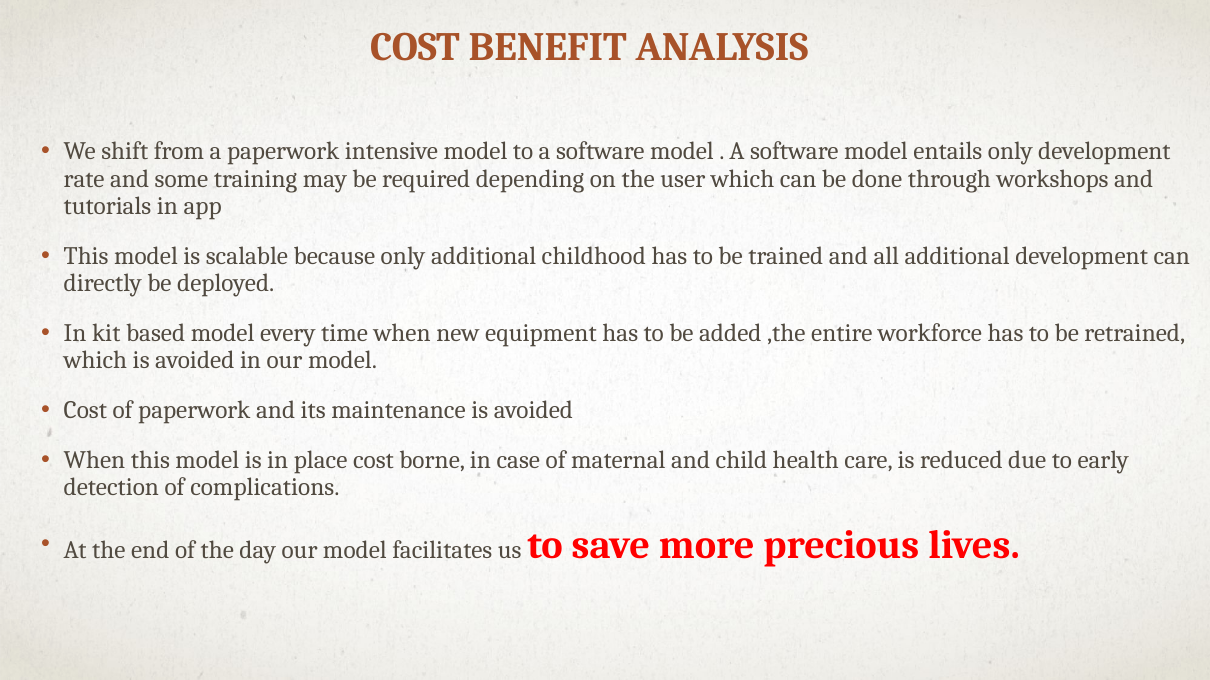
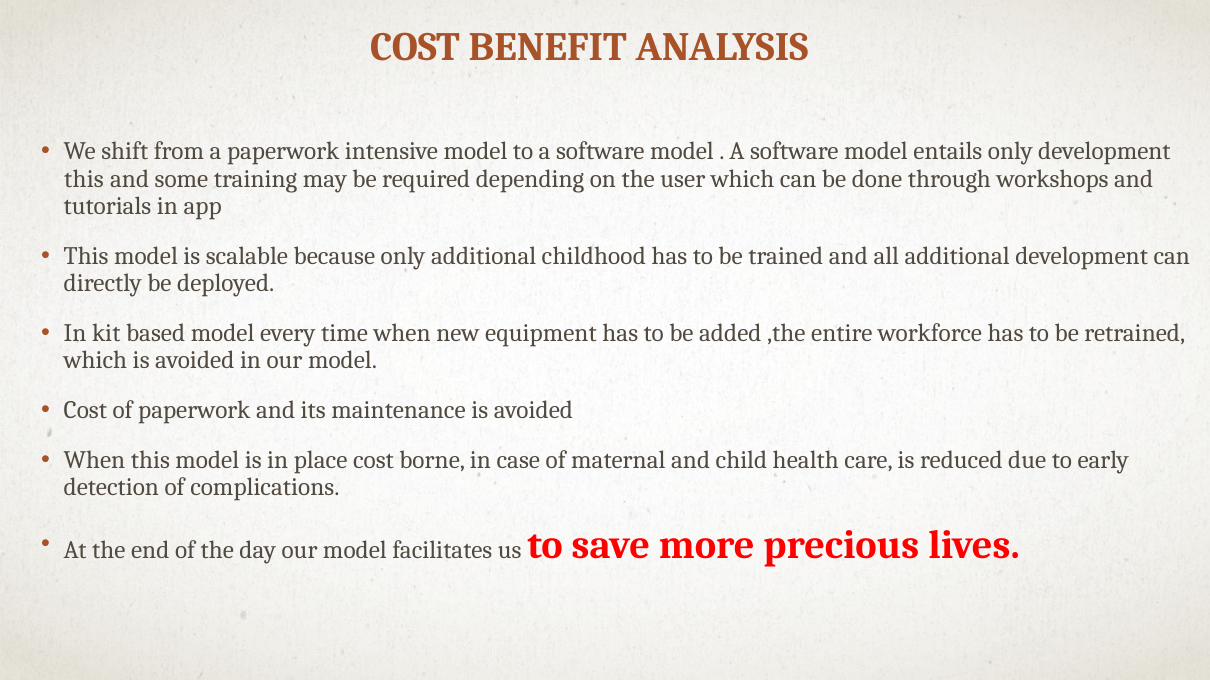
rate at (84, 179): rate -> this
